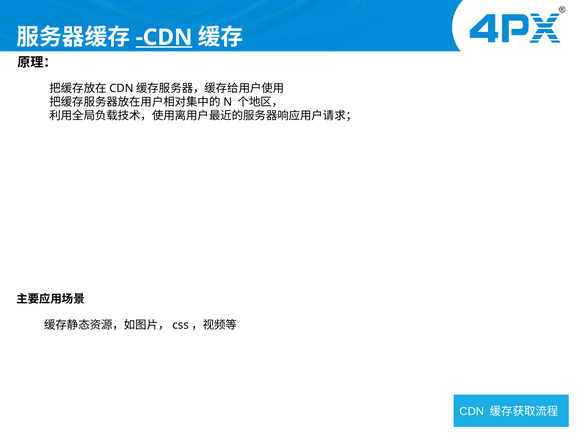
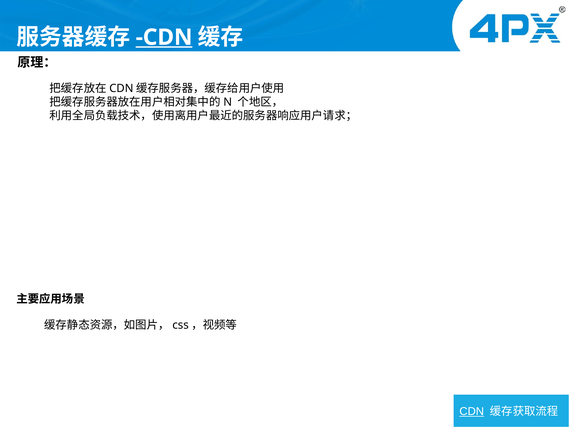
CDN at (472, 411) underline: none -> present
